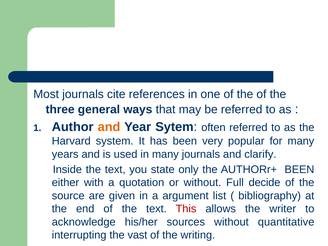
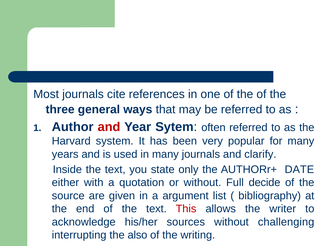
and at (109, 127) colour: orange -> red
AUTHORr+ BEEN: BEEN -> DATE
quantitative: quantitative -> challenging
vast: vast -> also
